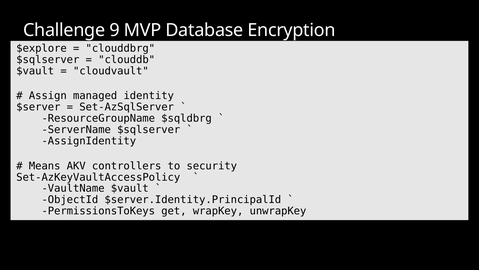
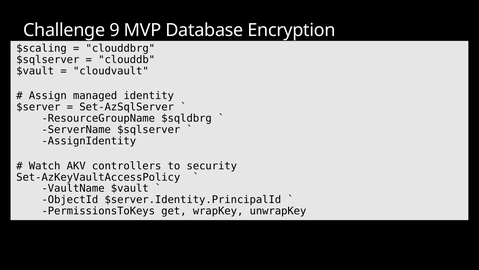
$explore: $explore -> $scaling
Means: Means -> Watch
